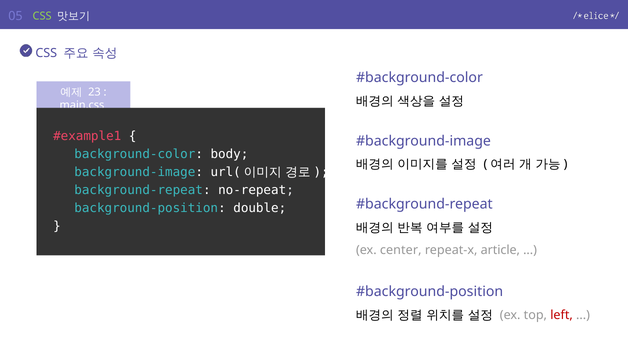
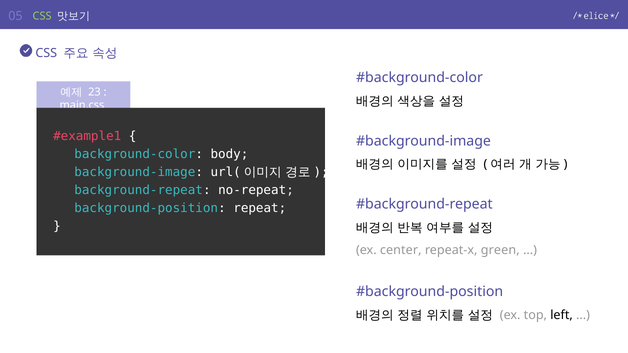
double: double -> repeat
article: article -> green
left colour: red -> black
